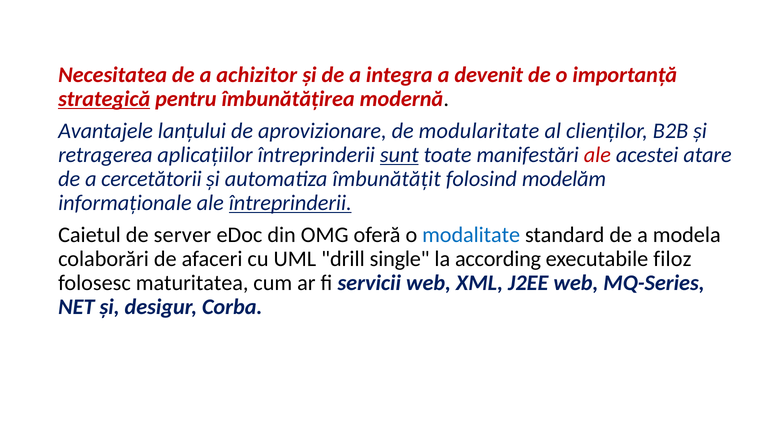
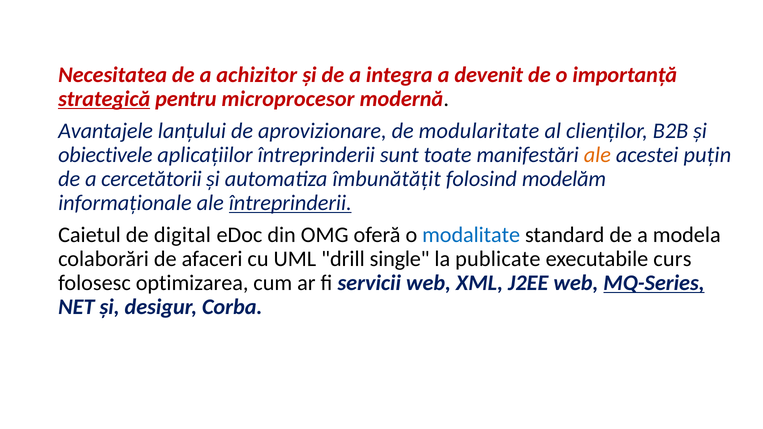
îmbunătățirea: îmbunătățirea -> microprocesor
retragerea: retragerea -> obiectivele
sunt underline: present -> none
ale at (597, 155) colour: red -> orange
atare: atare -> puţin
server: server -> digital
according: according -> publicate
filoz: filoz -> curs
maturitatea: maturitatea -> optimizarea
MQ-Series underline: none -> present
